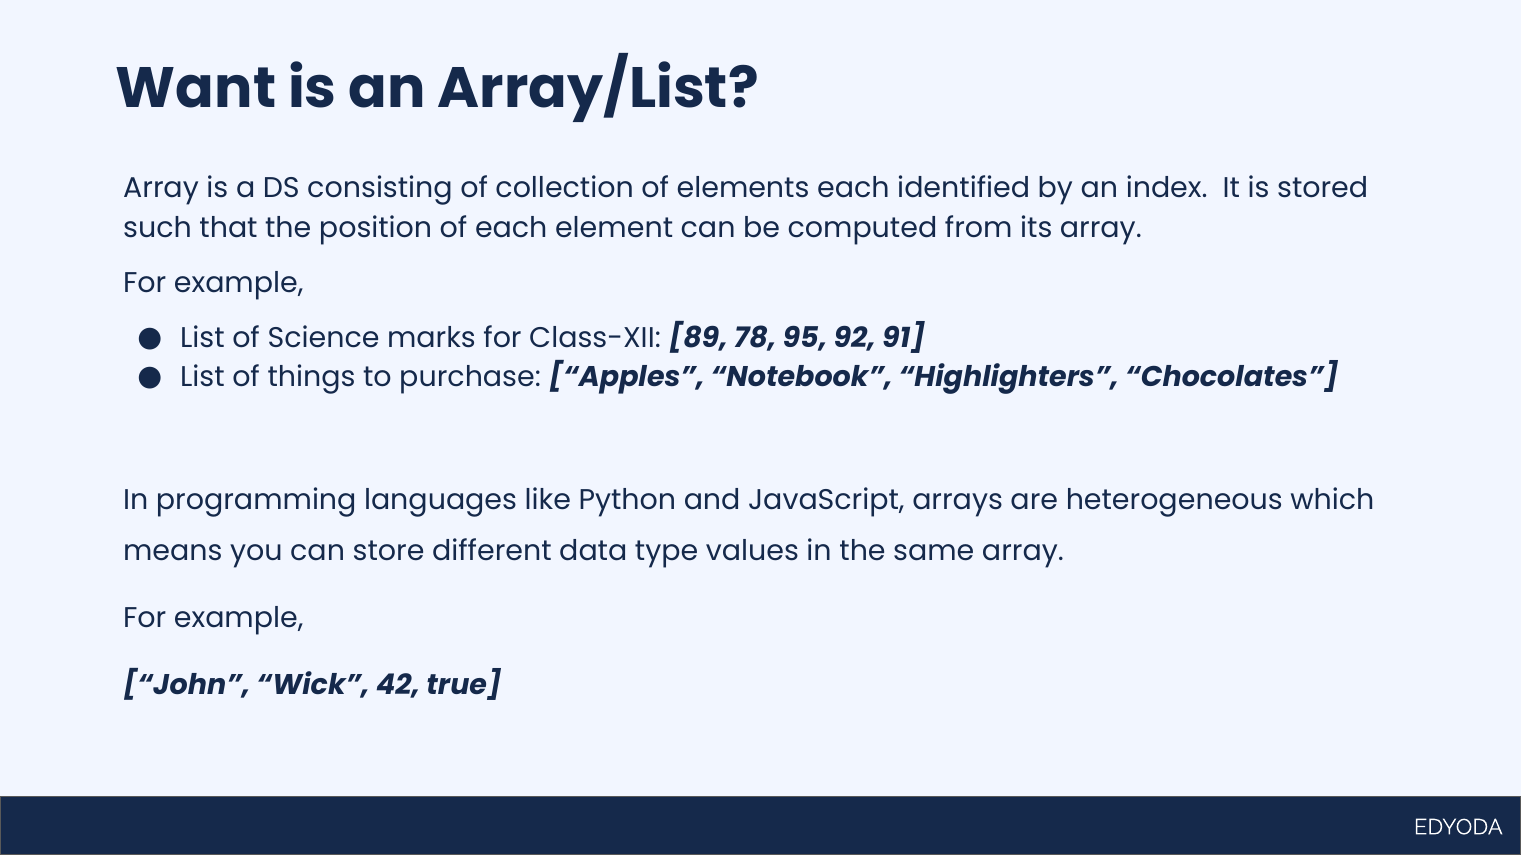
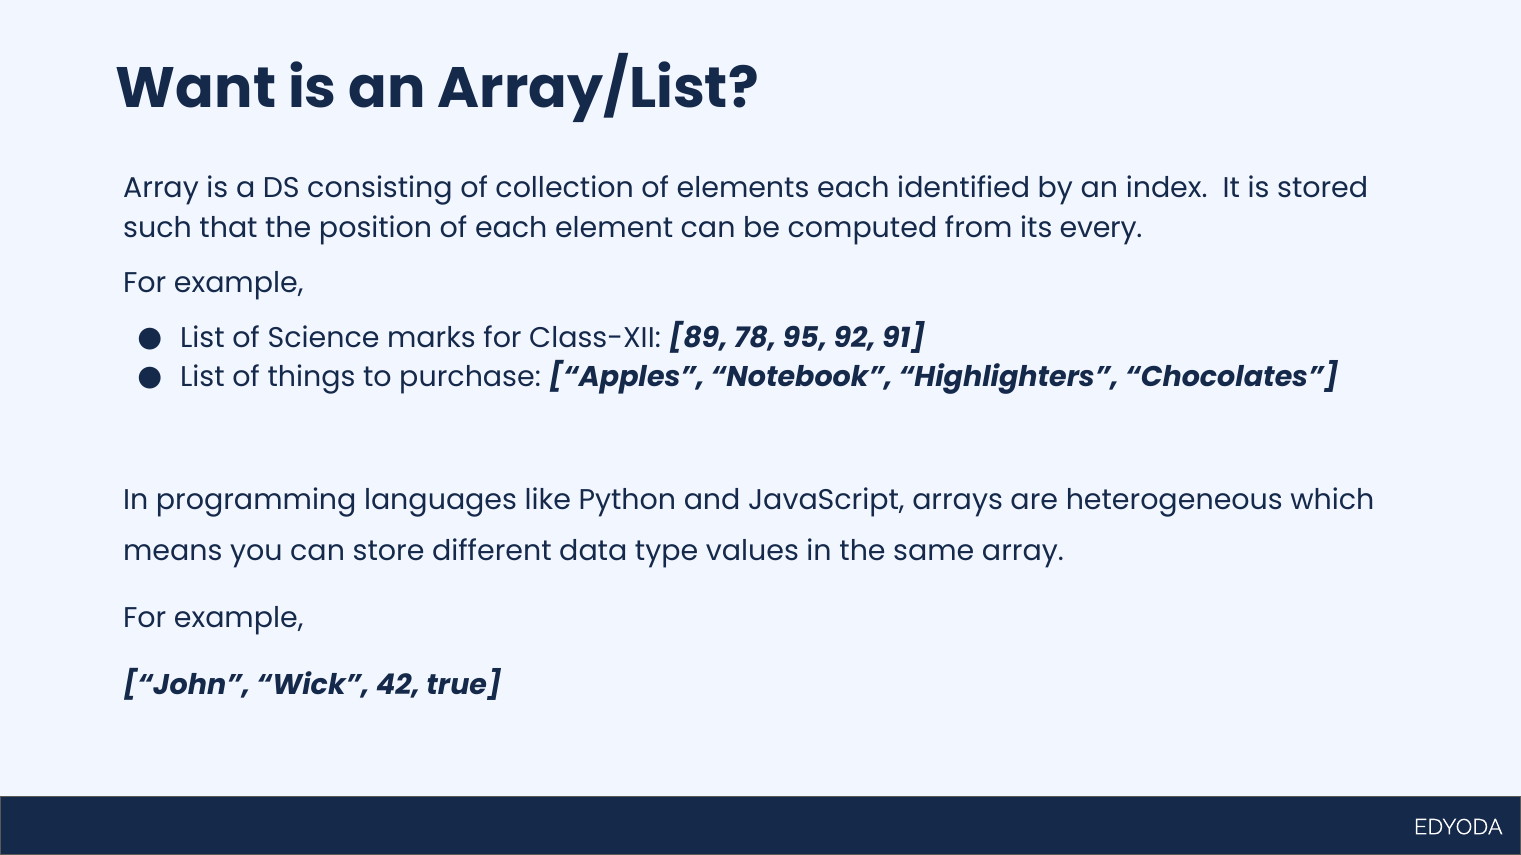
its array: array -> every
